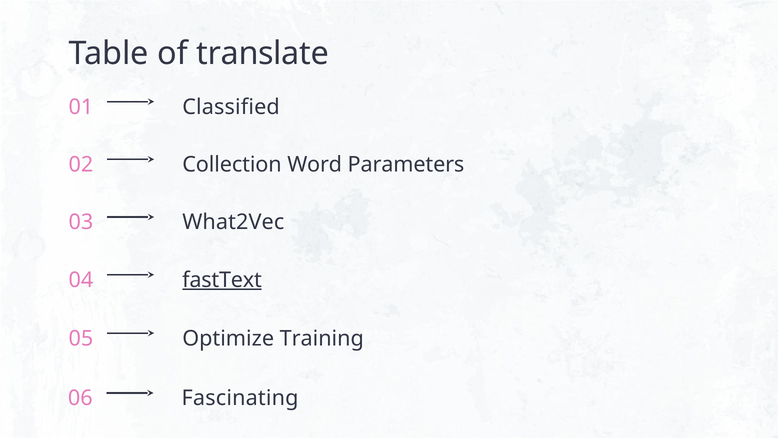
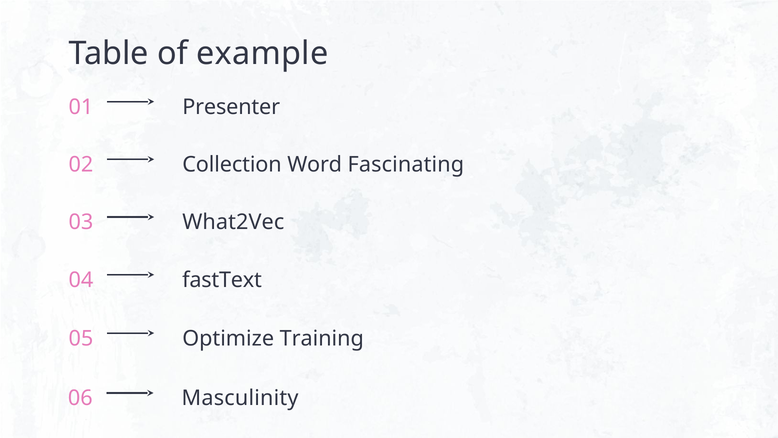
translate: translate -> example
Classified: Classified -> Presenter
Parameters: Parameters -> Fascinating
fastText underline: present -> none
Fascinating: Fascinating -> Masculinity
